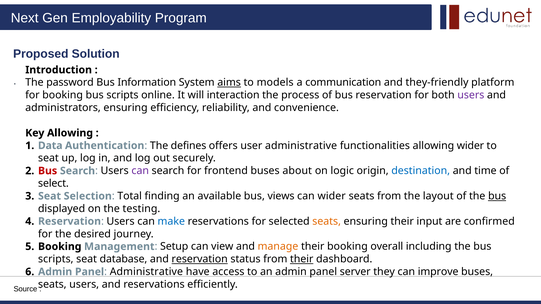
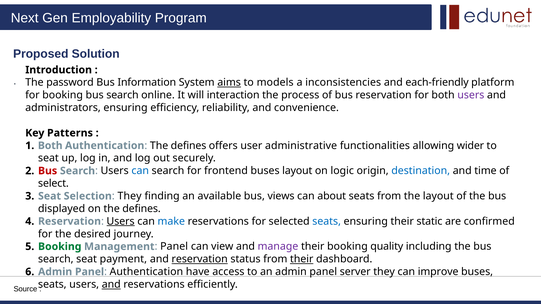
communication: communication -> inconsistencies
they-friendly: they-friendly -> each-friendly
booking bus scripts: scripts -> search
Key Allowing: Allowing -> Patterns
Data at (50, 146): Data -> Both
can at (140, 171) colour: purple -> blue
buses about: about -> layout
Selection Total: Total -> They
can wider: wider -> about
bus at (497, 196) underline: present -> none
on the testing: testing -> defines
Users at (121, 222) underline: none -> present
seats at (327, 222) colour: orange -> blue
input: input -> static
Booking at (60, 247) colour: black -> green
Management Setup: Setup -> Panel
manage colour: orange -> purple
overall: overall -> quality
scripts at (56, 259): scripts -> search
database: database -> payment
Panel Administrative: Administrative -> Authentication
and at (111, 285) underline: none -> present
